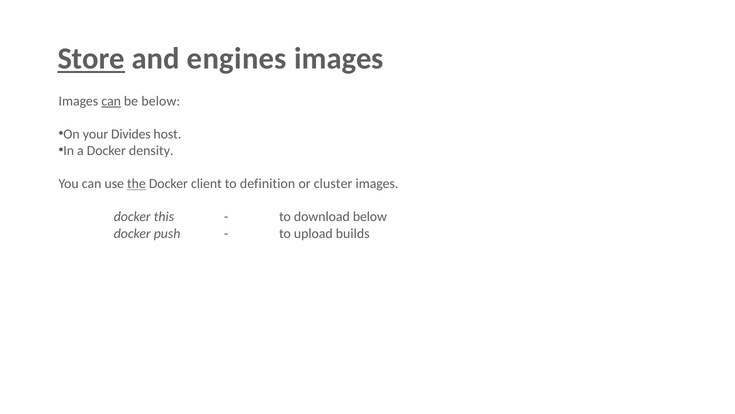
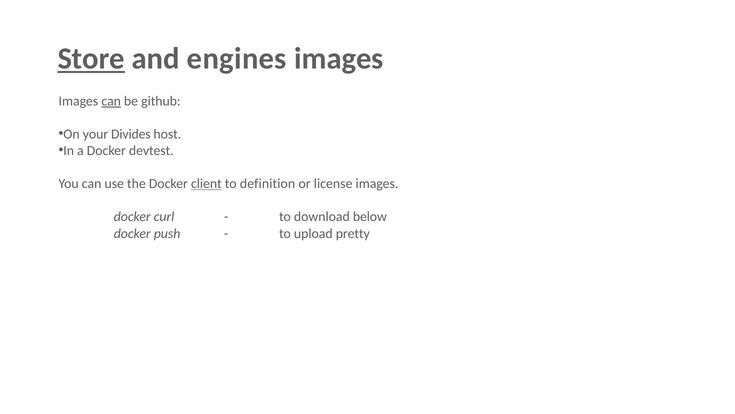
be below: below -> github
density: density -> devtest
the underline: present -> none
client underline: none -> present
cluster: cluster -> license
this: this -> curl
builds: builds -> pretty
